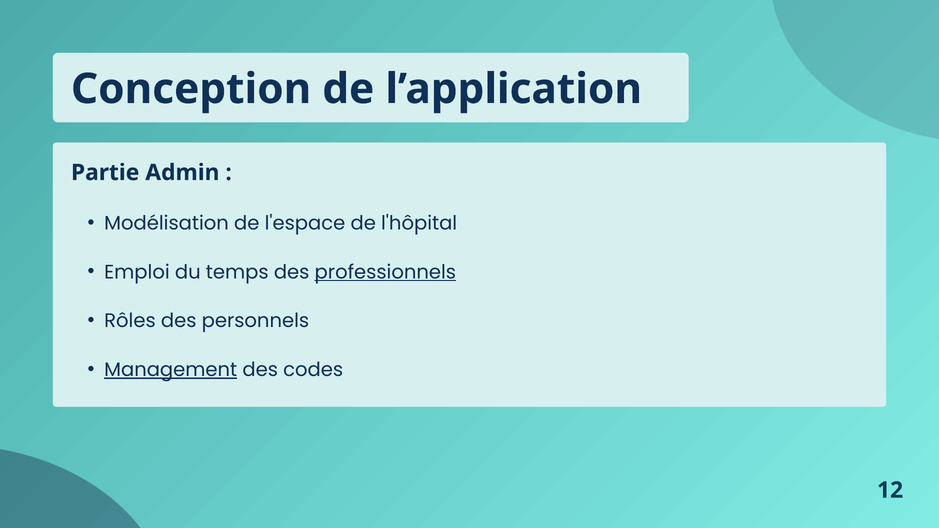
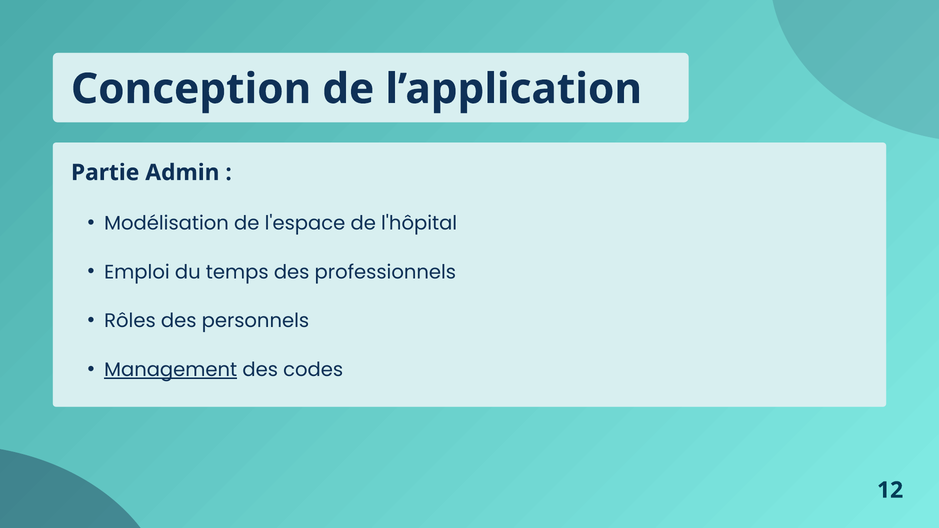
professionnels underline: present -> none
